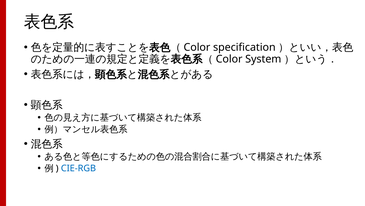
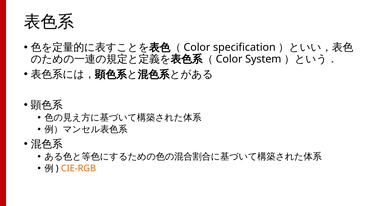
CIE-RGB colour: blue -> orange
